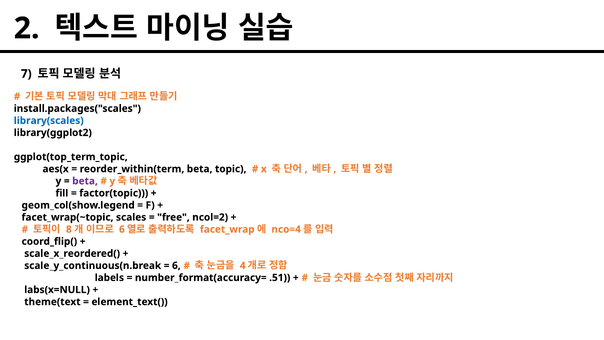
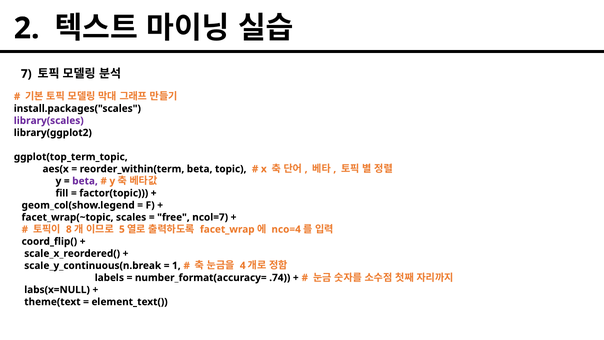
library(scales colour: blue -> purple
ncol=2: ncol=2 -> ncol=7
6 at (122, 229): 6 -> 5
6 at (176, 265): 6 -> 1
.51: .51 -> .74
